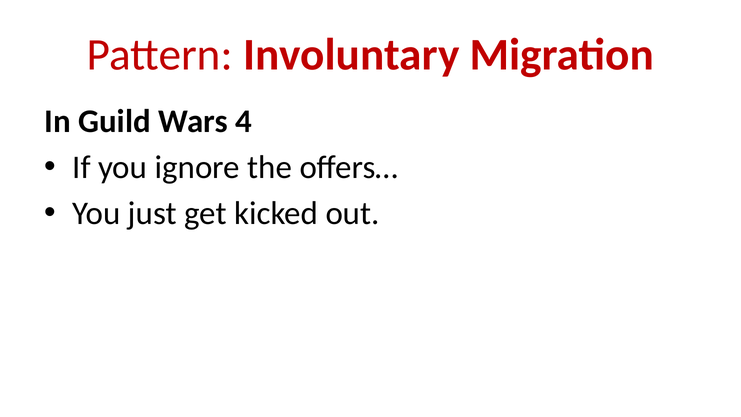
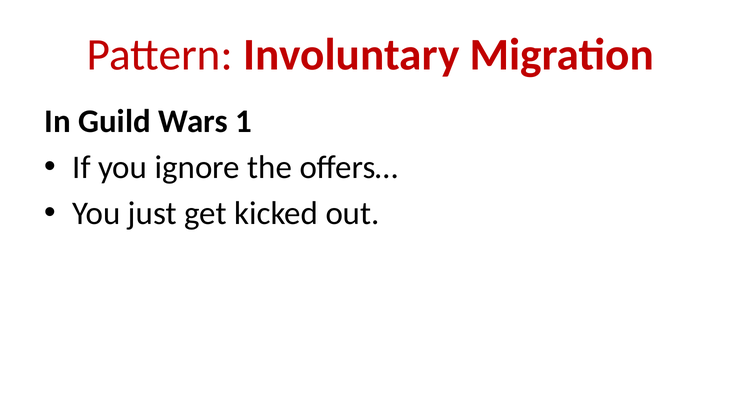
4: 4 -> 1
